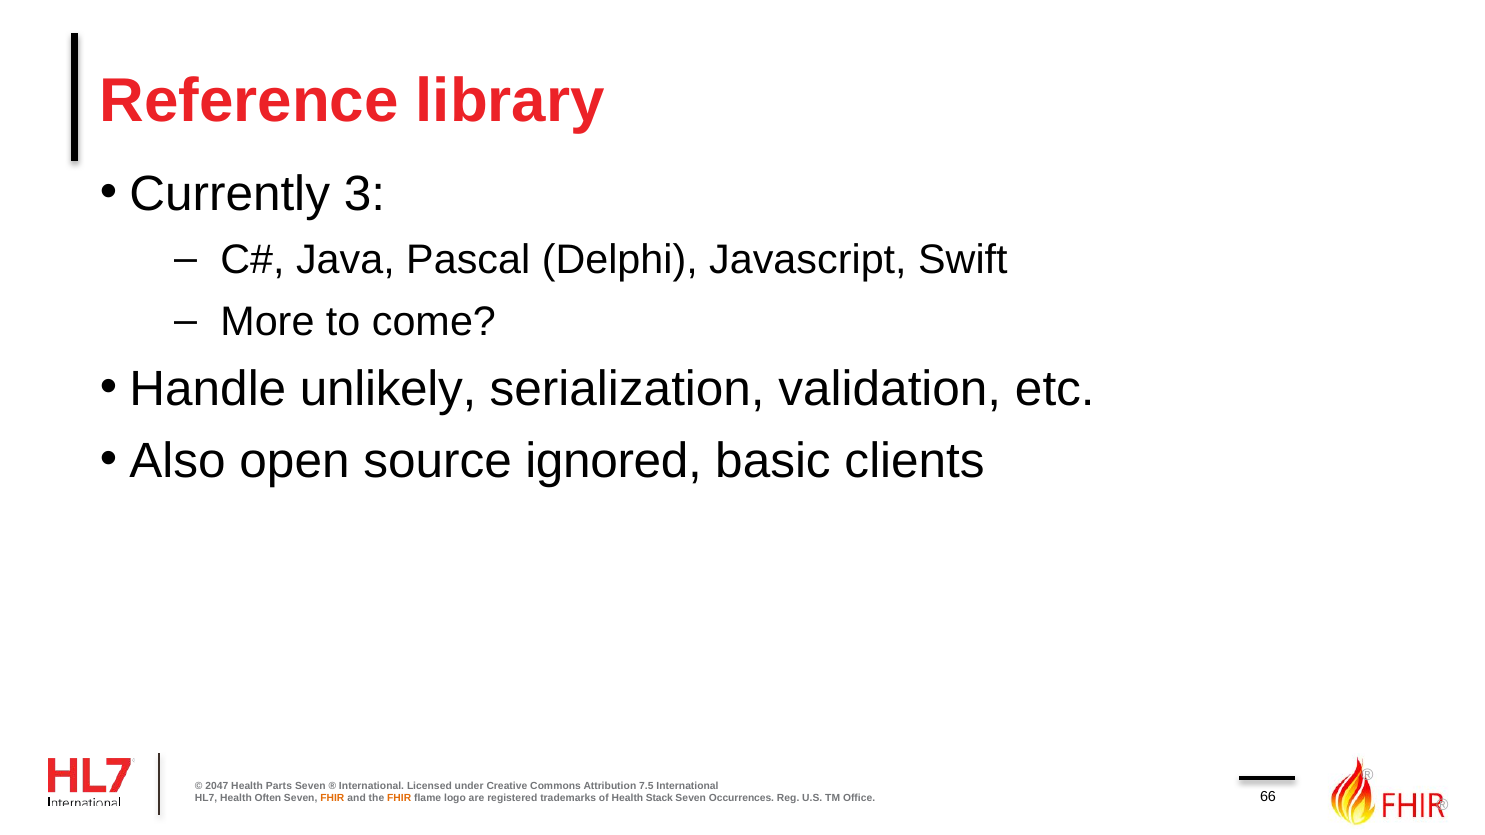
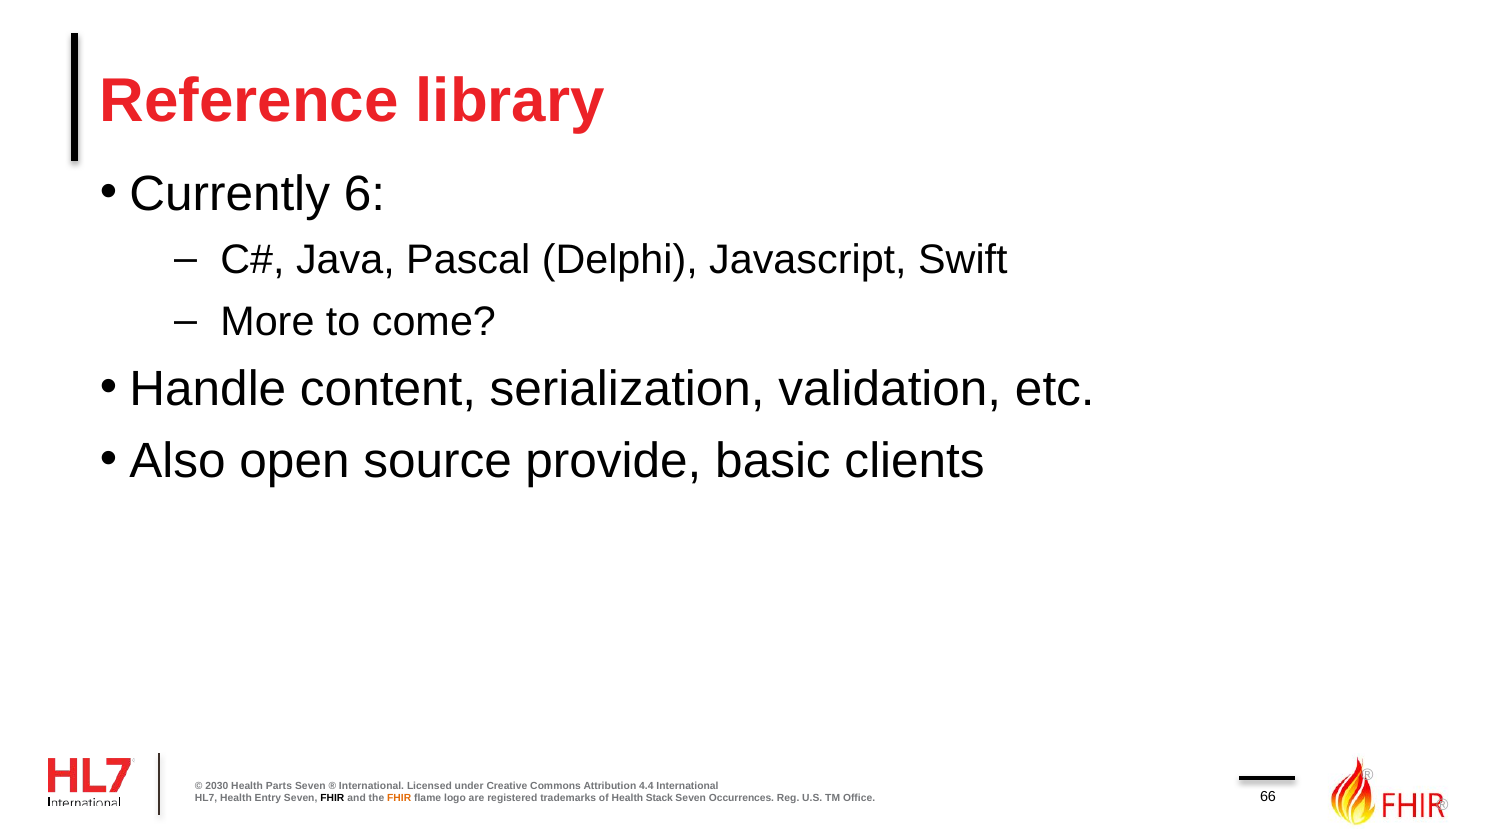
3: 3 -> 6
unlikely: unlikely -> content
ignored: ignored -> provide
2047: 2047 -> 2030
7.5: 7.5 -> 4.4
Often: Often -> Entry
FHIR at (332, 799) colour: orange -> black
